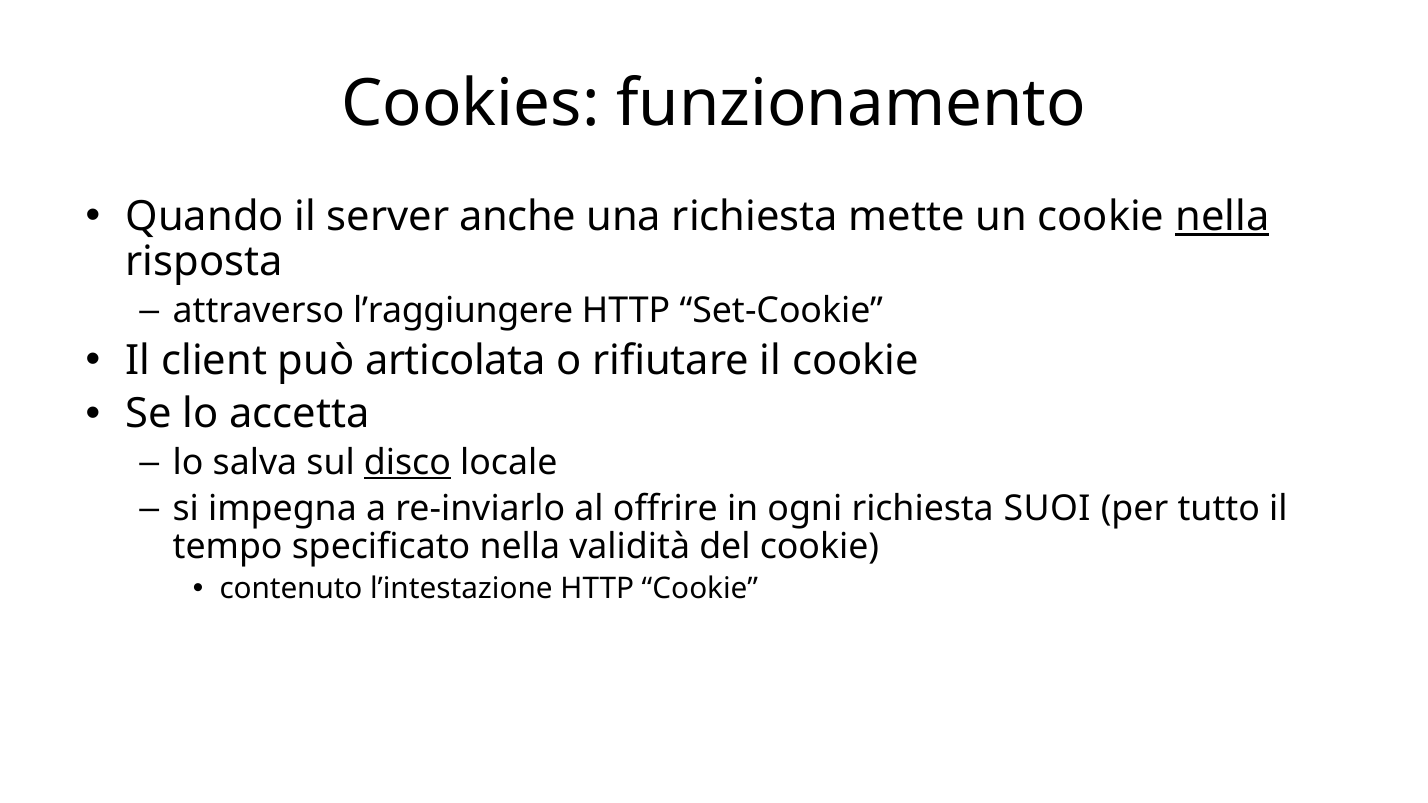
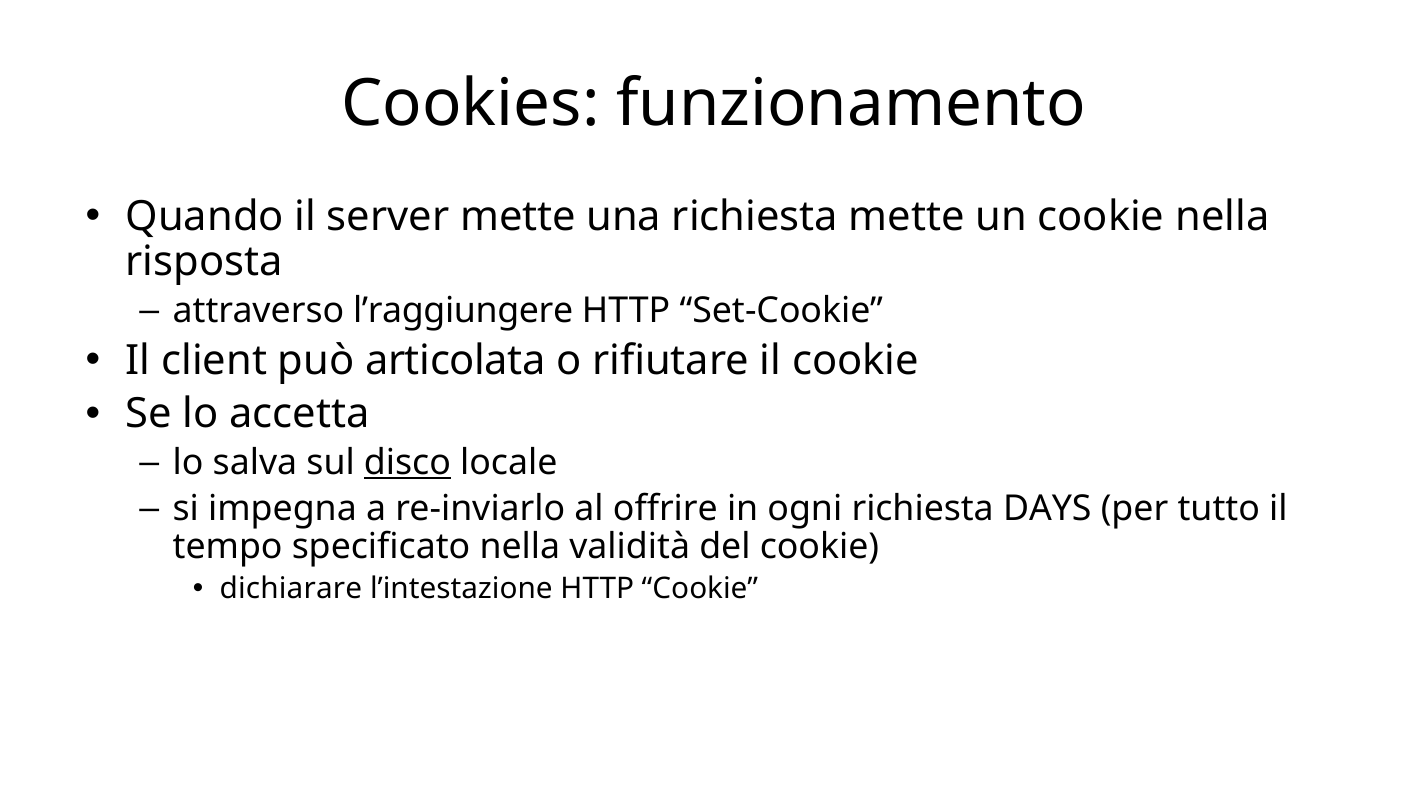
server anche: anche -> mette
nella at (1222, 217) underline: present -> none
SUOI: SUOI -> DAYS
contenuto: contenuto -> dichiarare
